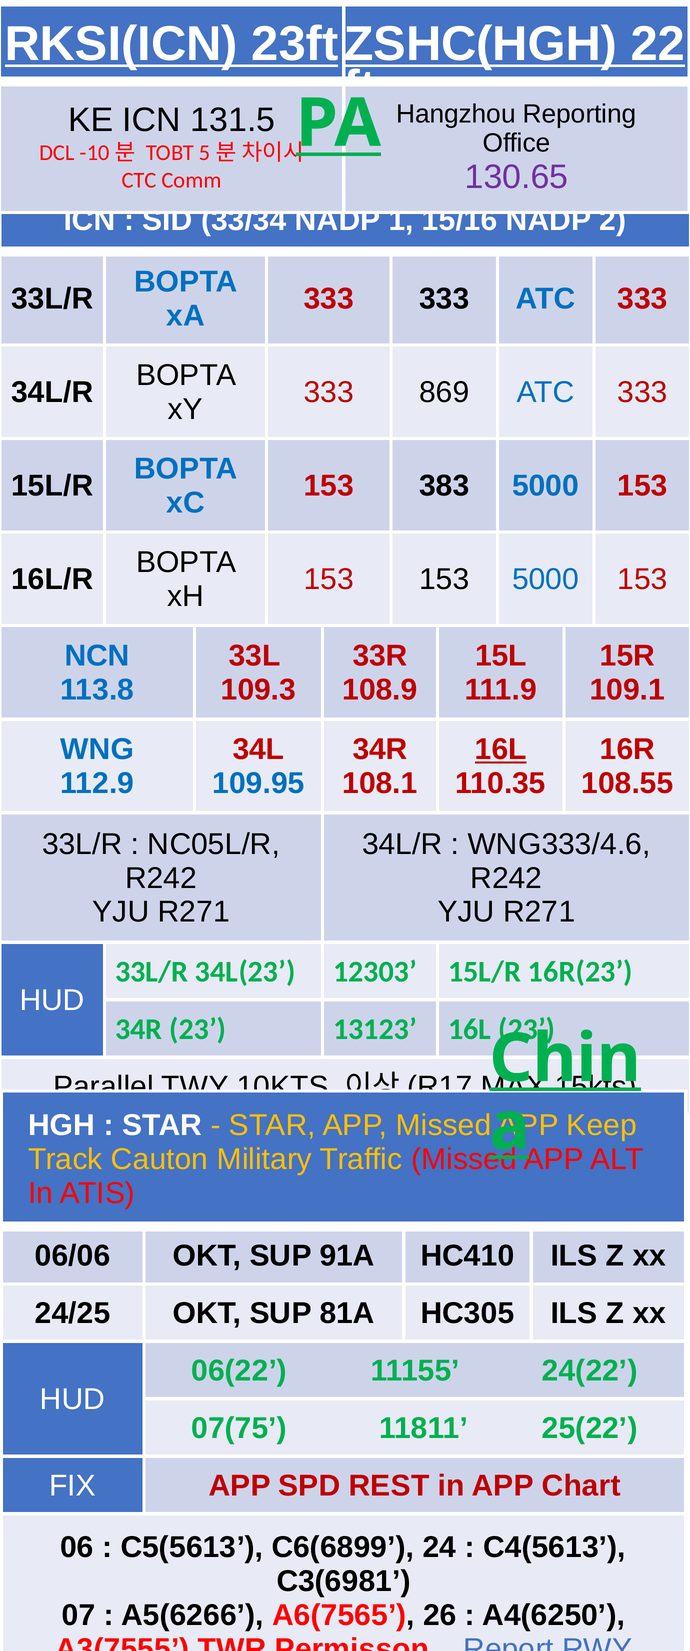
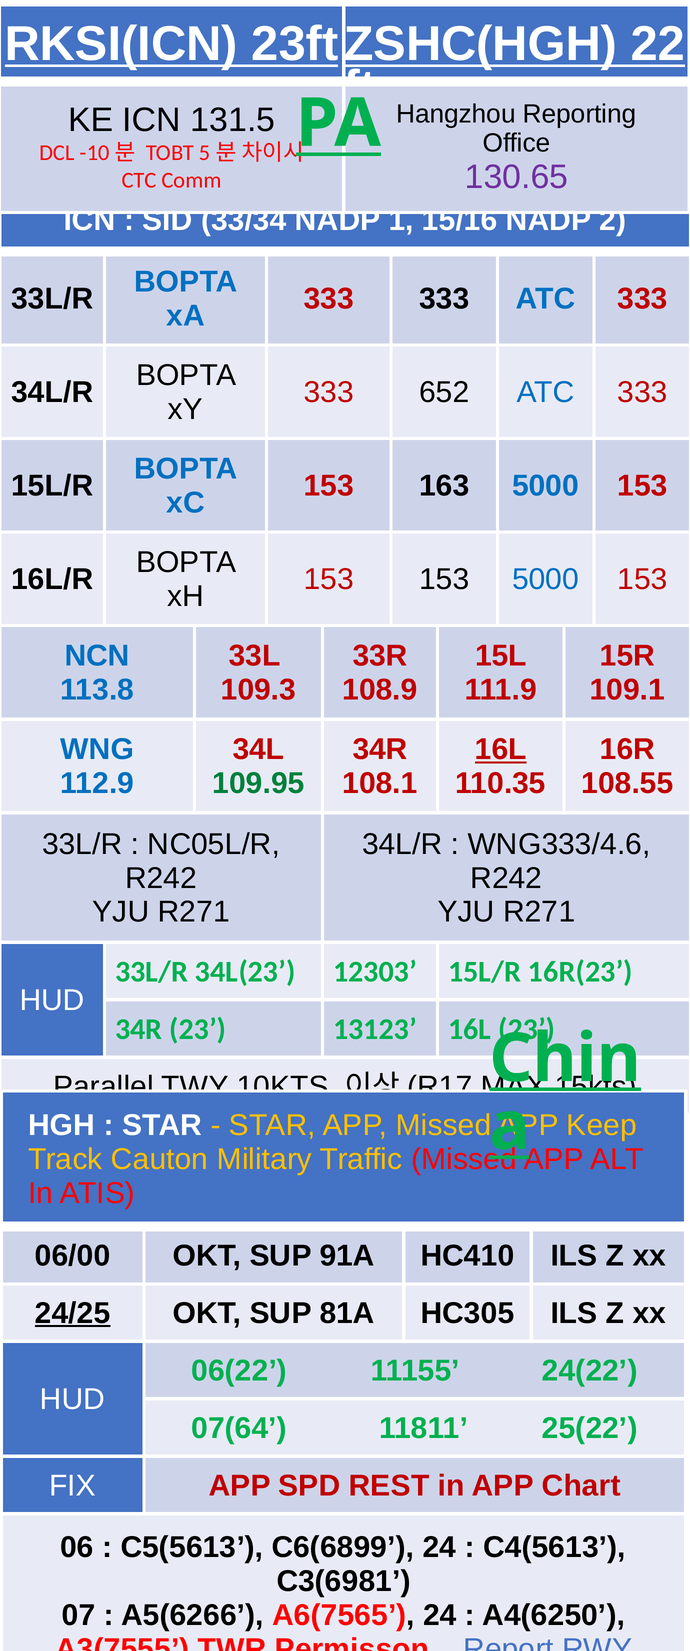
869: 869 -> 652
383: 383 -> 163
109.95 colour: blue -> green
06/06: 06/06 -> 06/00
24/25 underline: none -> present
07(75: 07(75 -> 07(64
A6(7565 26: 26 -> 24
